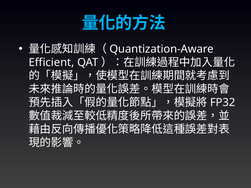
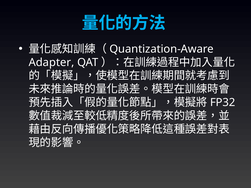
Efficient: Efficient -> Adapter
